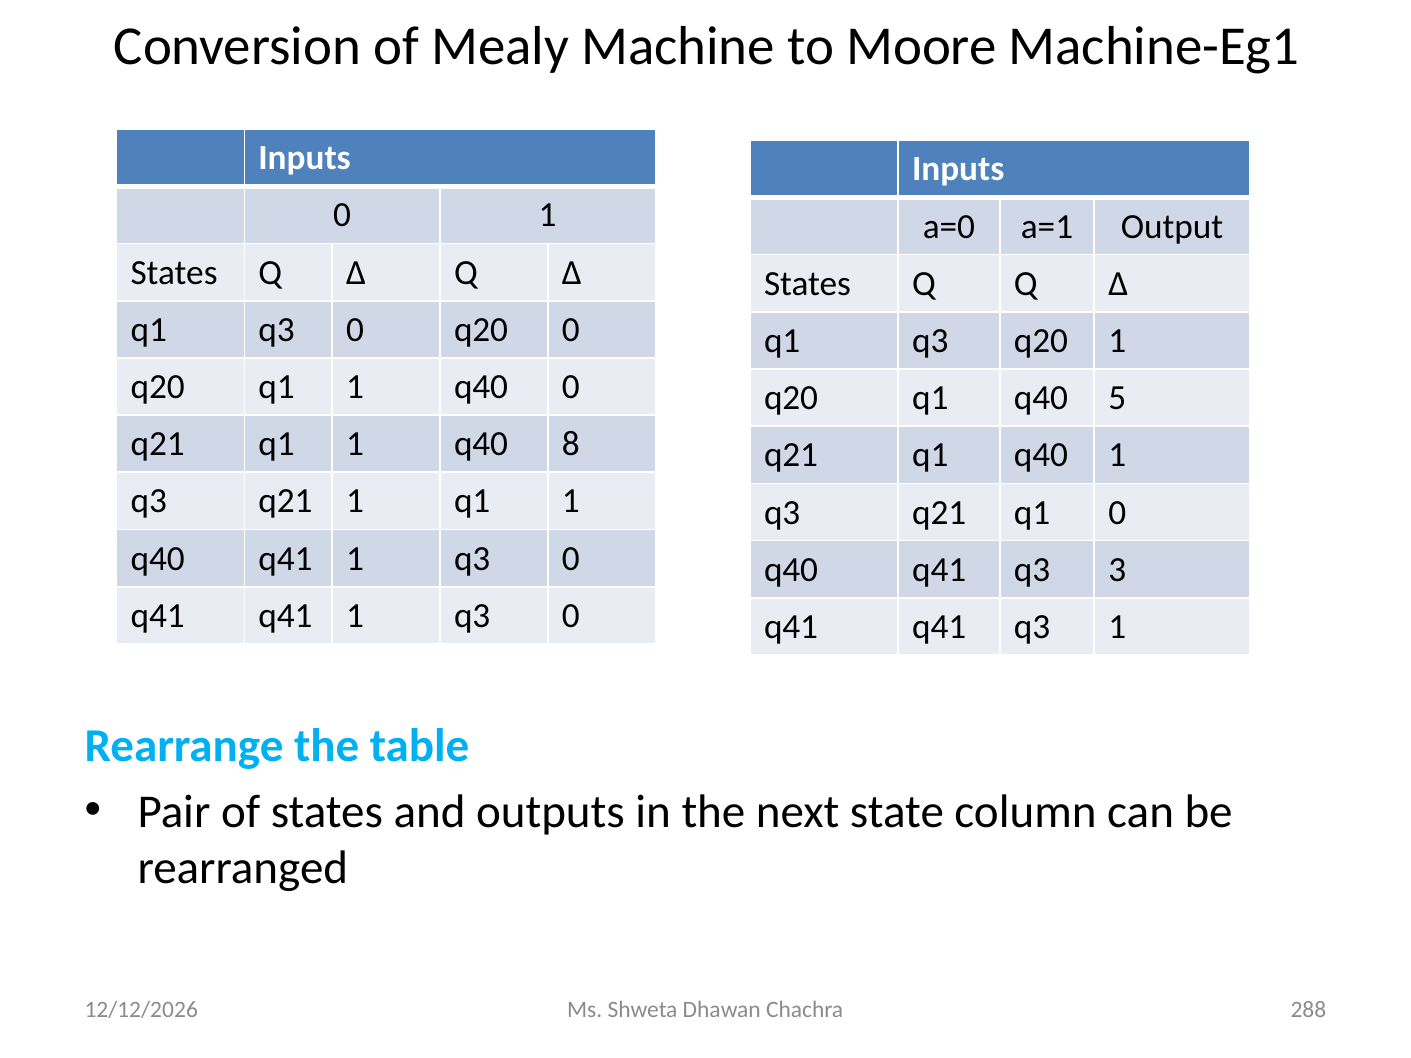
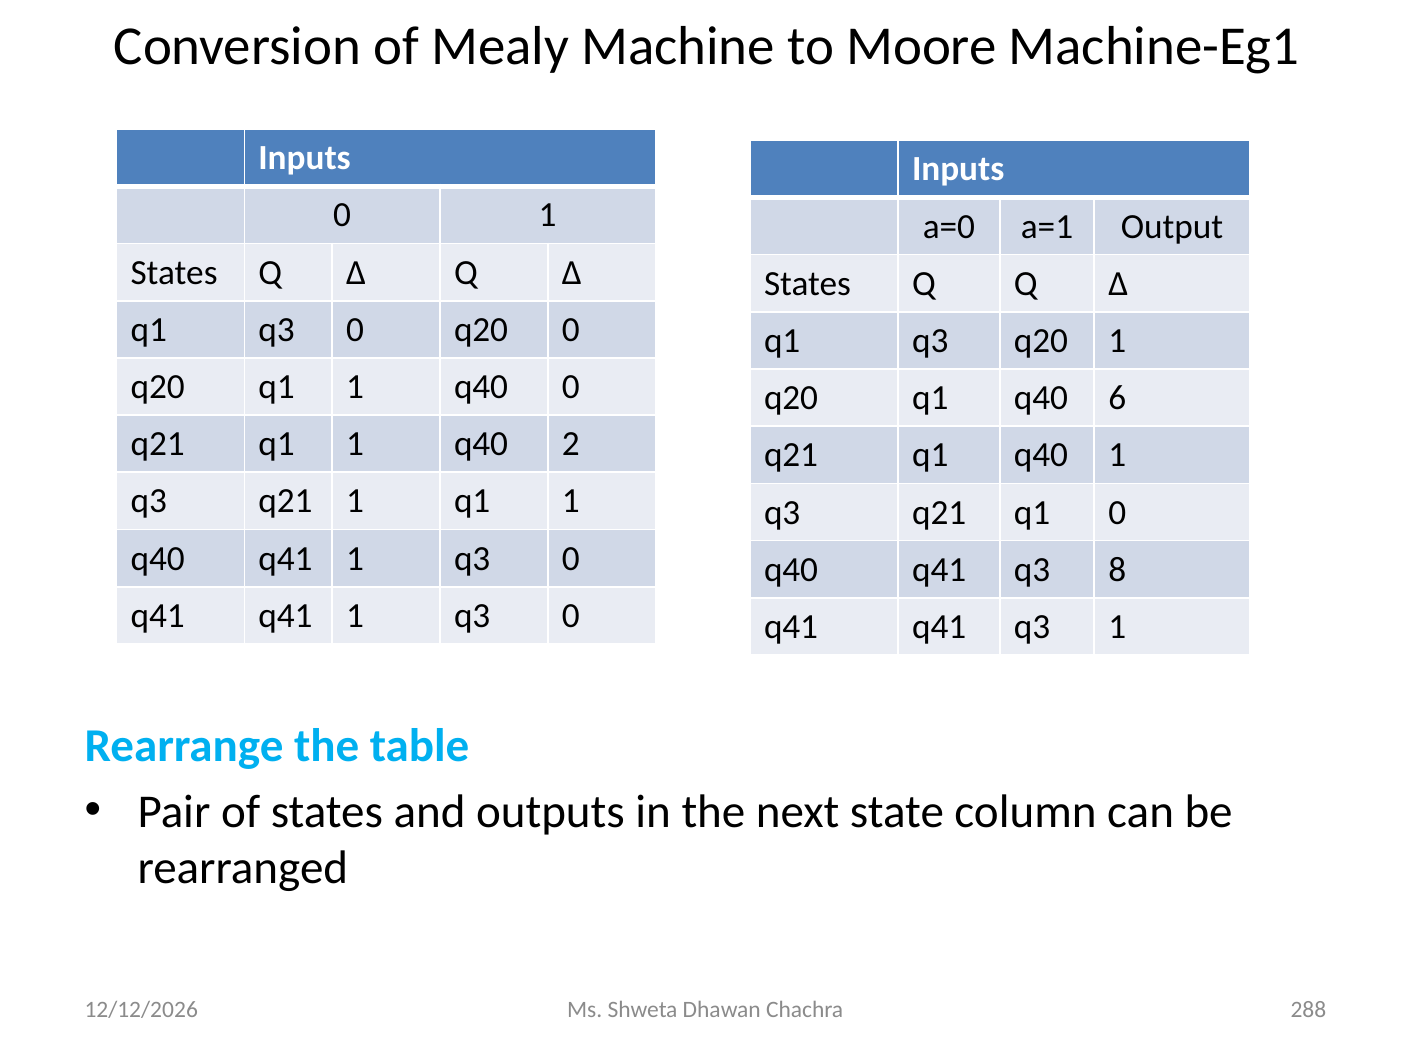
5: 5 -> 6
8: 8 -> 2
3: 3 -> 8
